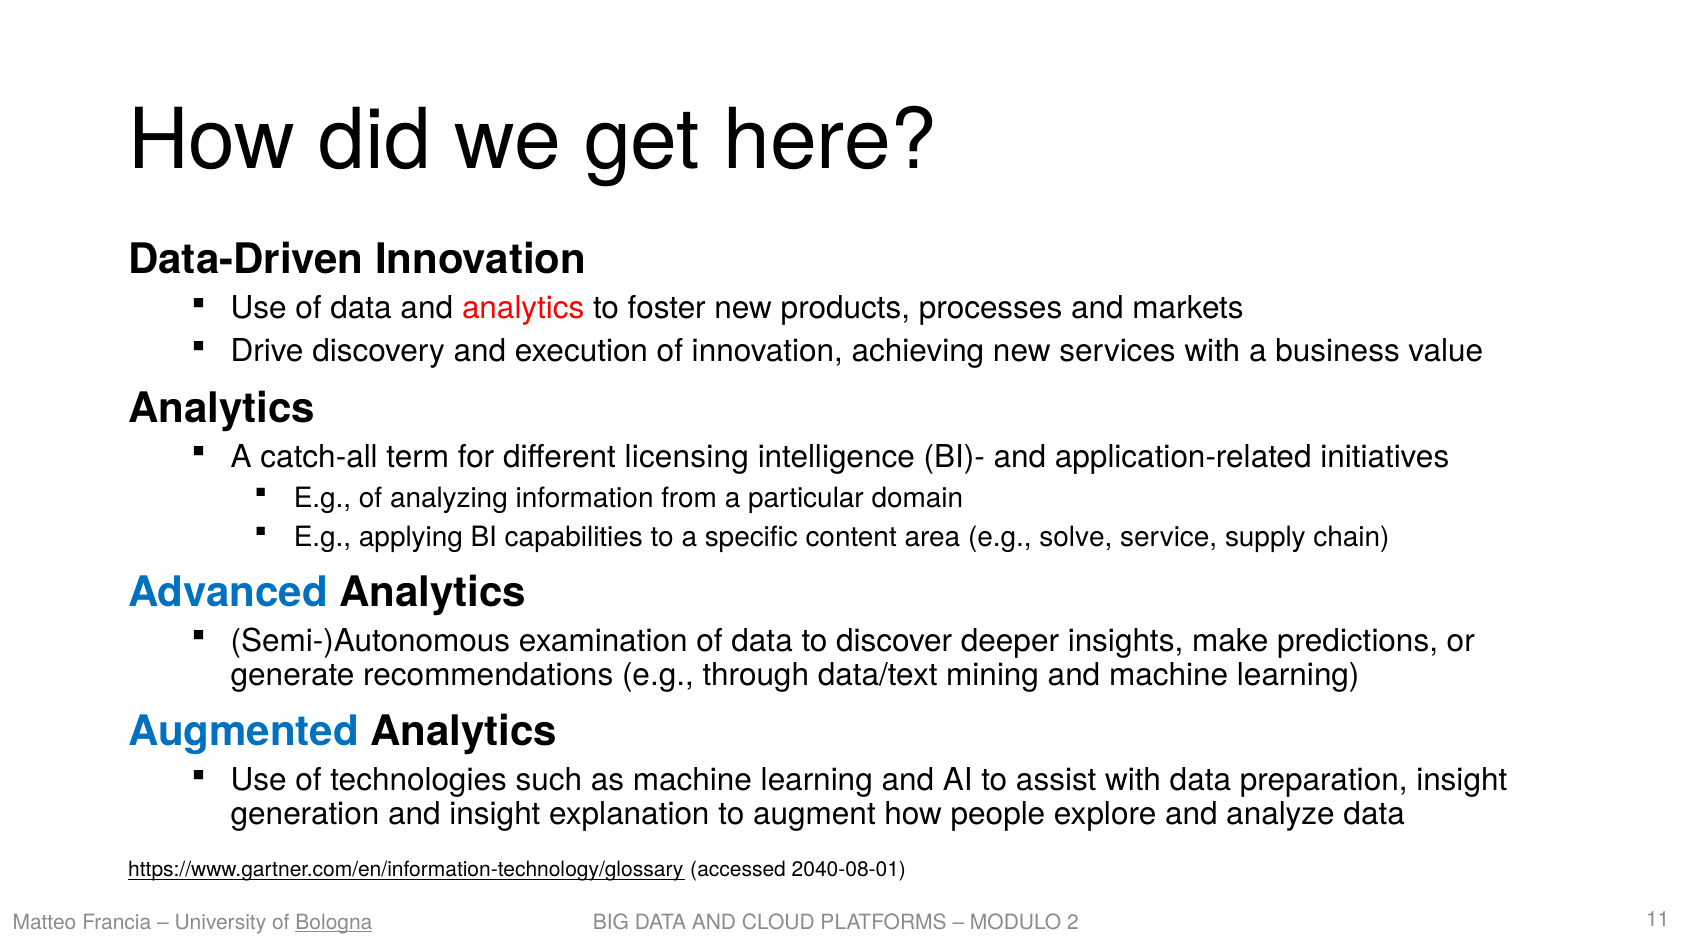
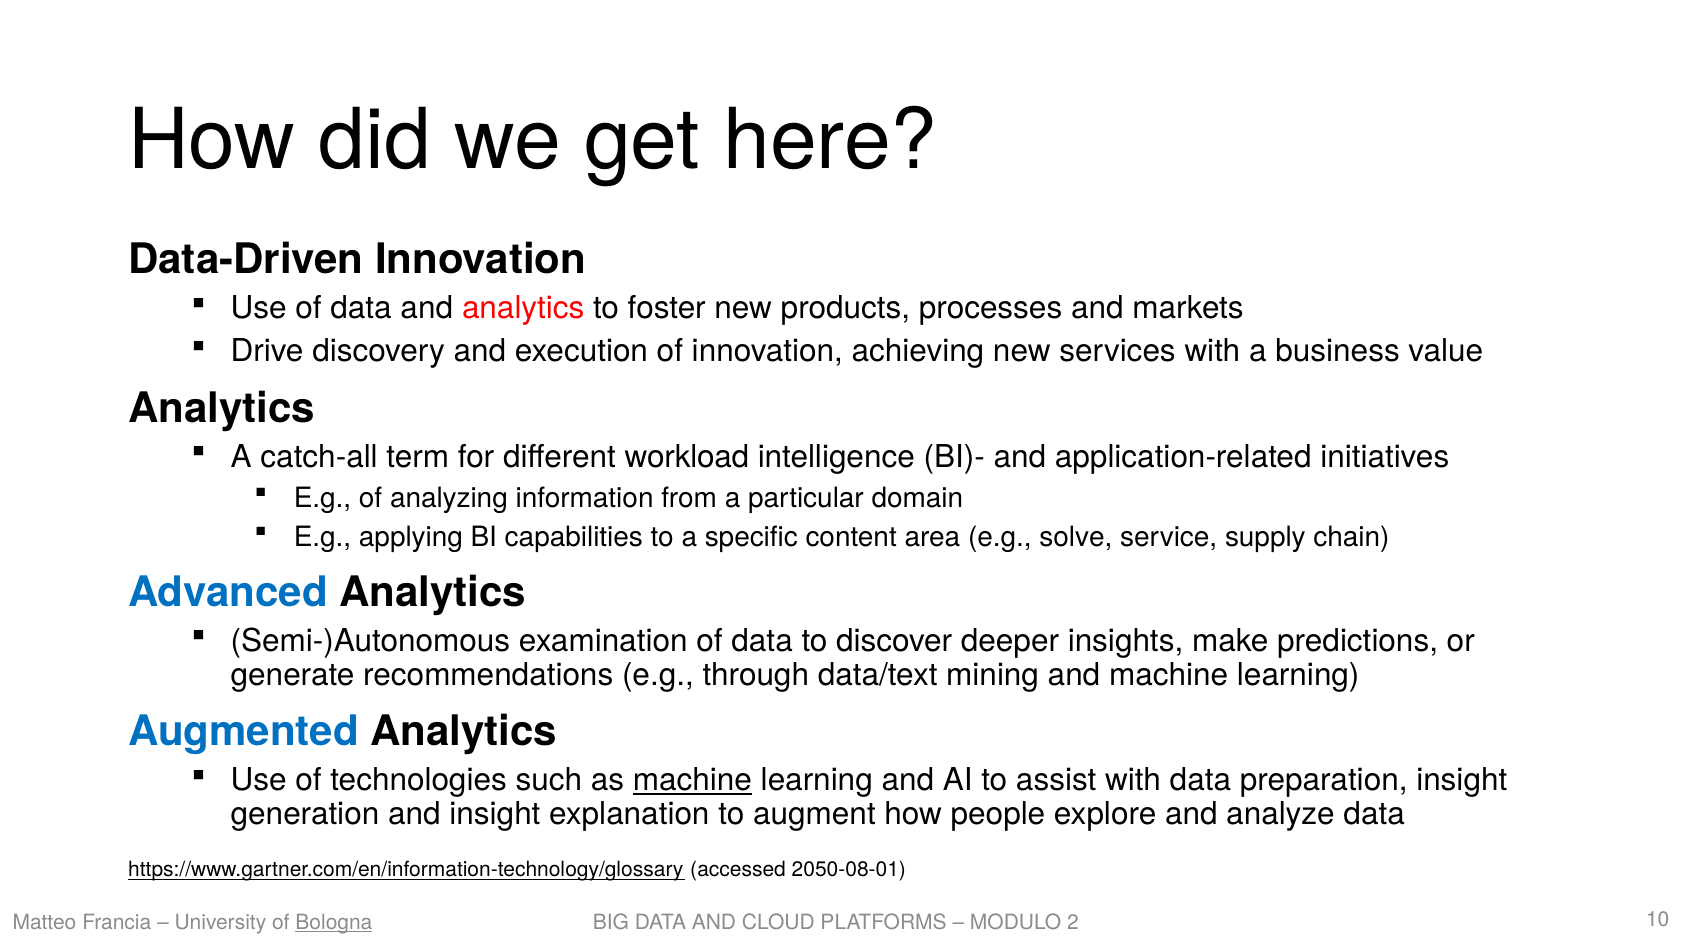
licensing: licensing -> workload
machine at (692, 781) underline: none -> present
2040-08-01: 2040-08-01 -> 2050-08-01
11: 11 -> 10
